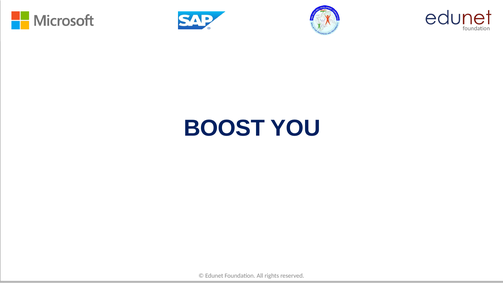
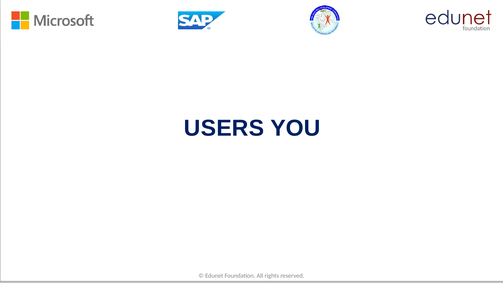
BOOST: BOOST -> USERS
